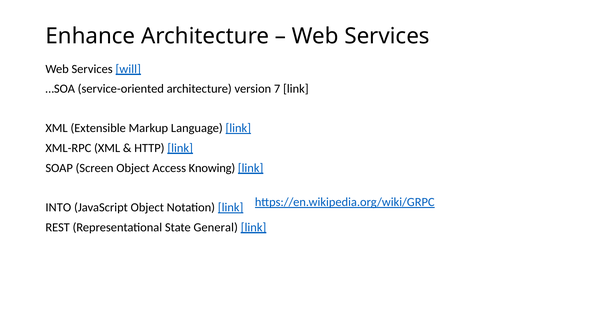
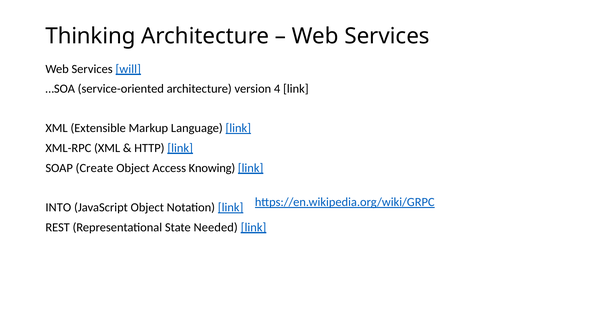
Enhance: Enhance -> Thinking
7: 7 -> 4
Screen: Screen -> Create
General: General -> Needed
